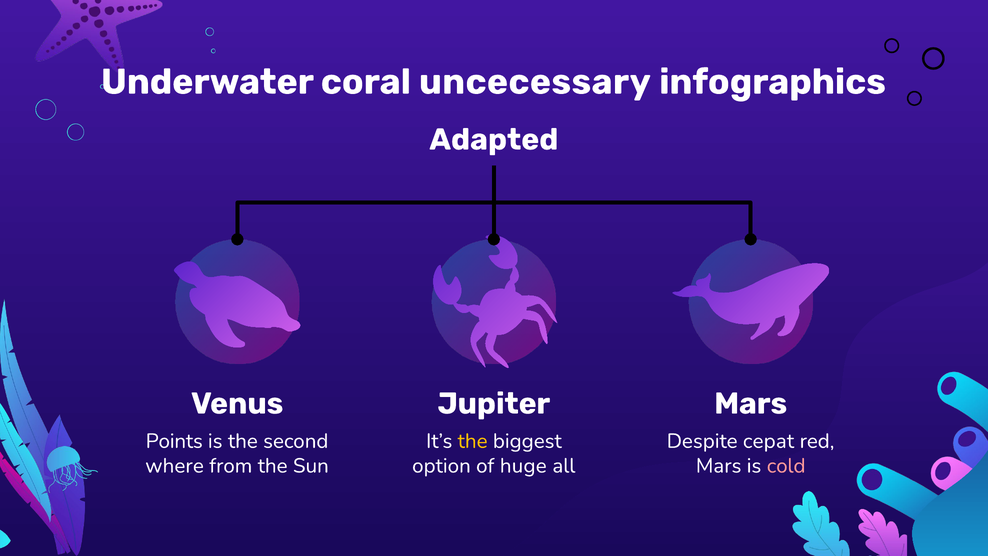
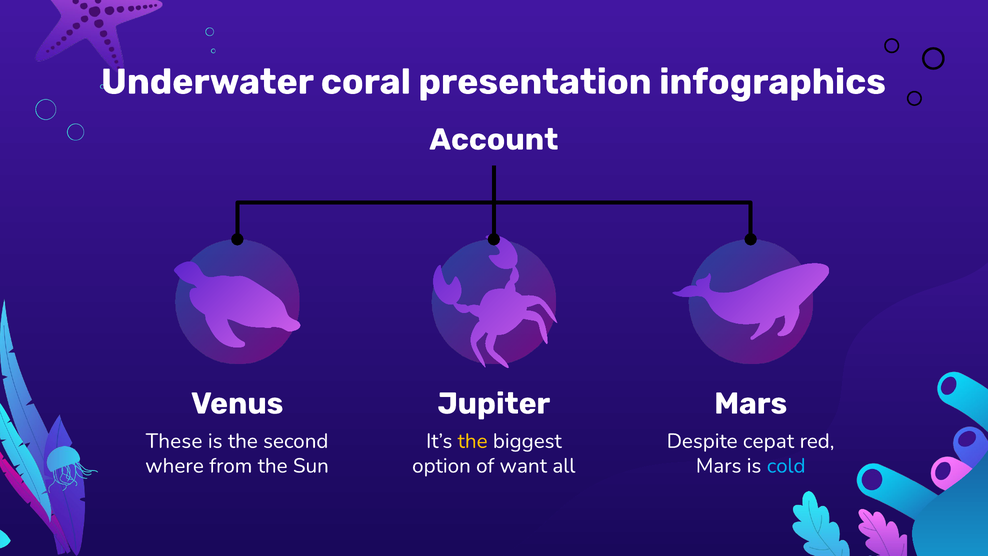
uncecessary: uncecessary -> presentation
Adapted: Adapted -> Account
Points: Points -> These
huge: huge -> want
cold colour: pink -> light blue
